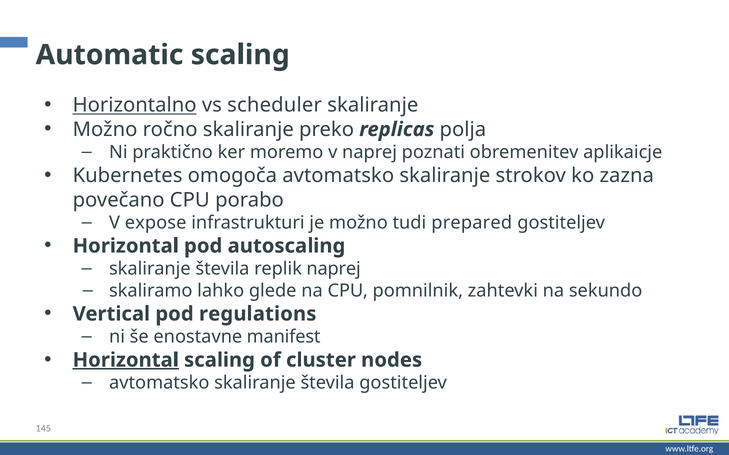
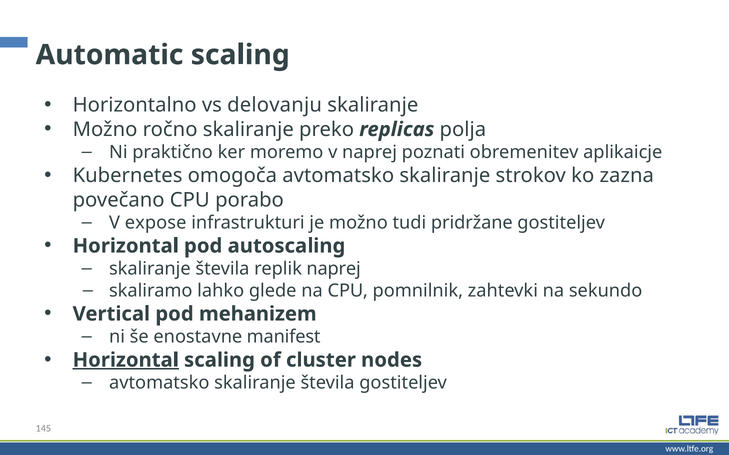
Horizontalno underline: present -> none
scheduler: scheduler -> delovanju
prepared: prepared -> pridržane
regulations: regulations -> mehanizem
